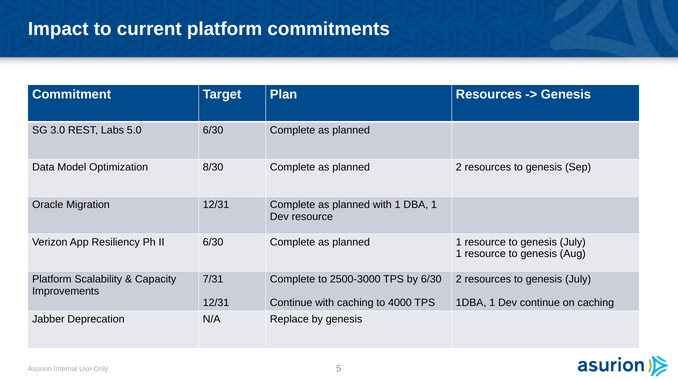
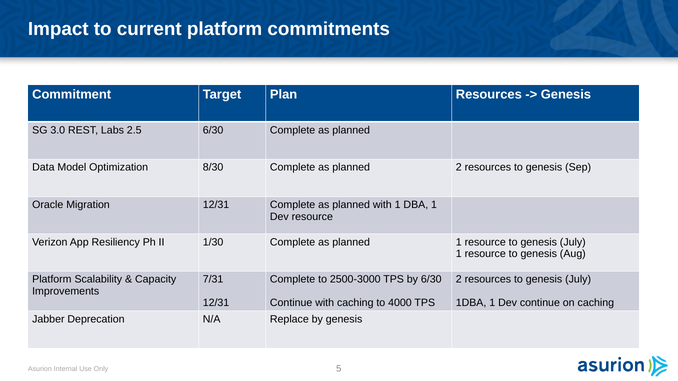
5.0: 5.0 -> 2.5
II 6/30: 6/30 -> 1/30
